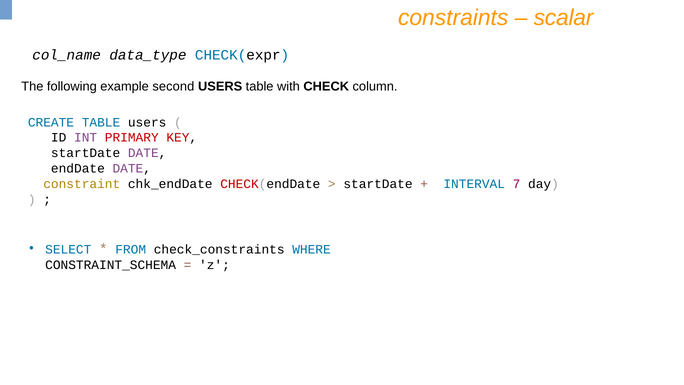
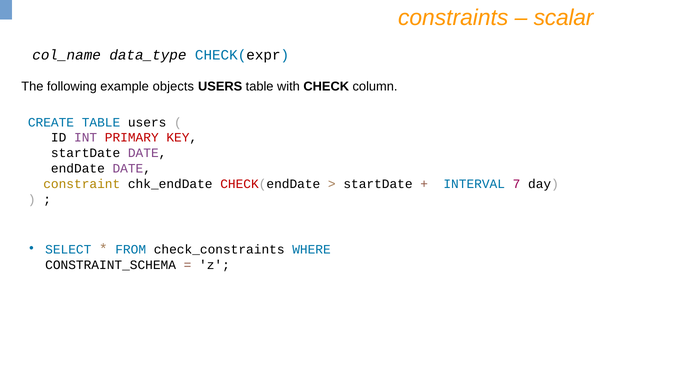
second: second -> objects
